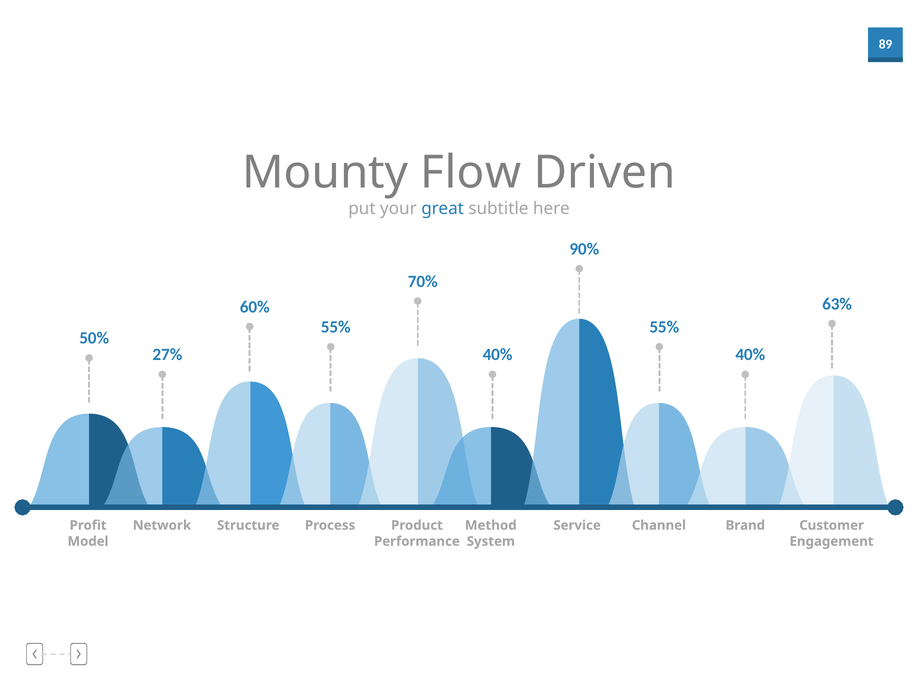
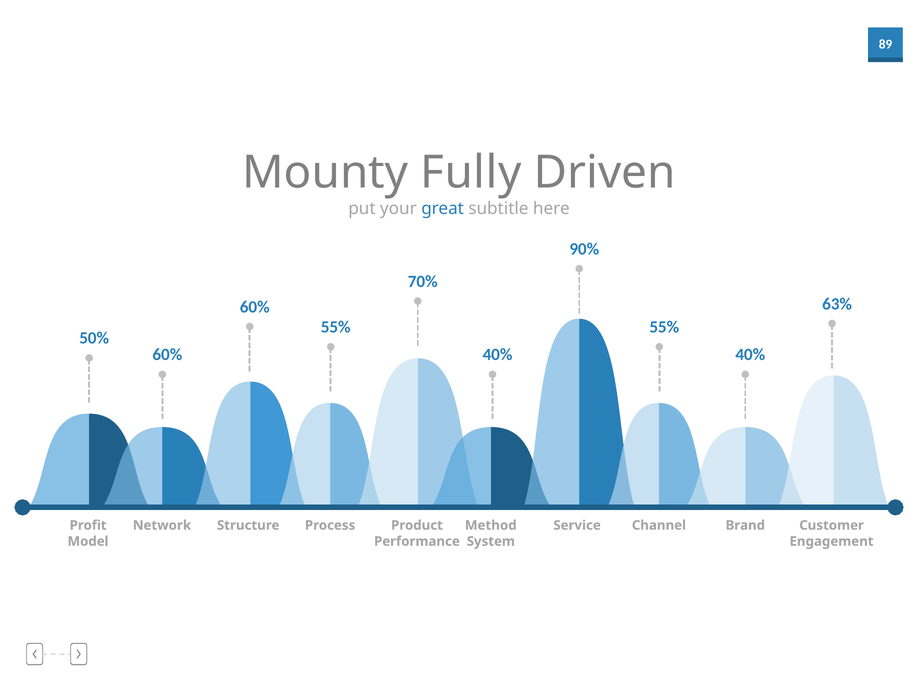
Flow: Flow -> Fully
27% at (167, 355): 27% -> 60%
